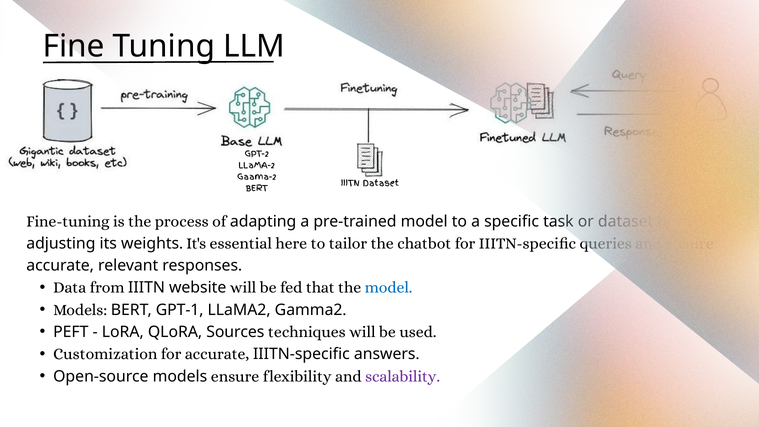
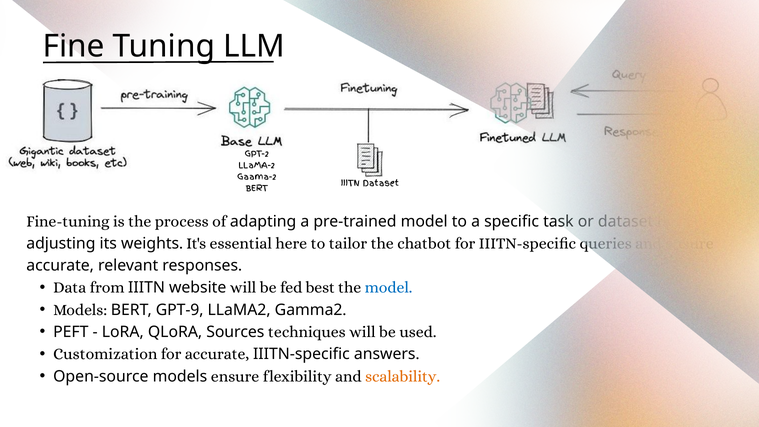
that: that -> best
GPT-1: GPT-1 -> GPT-9
scalability colour: purple -> orange
